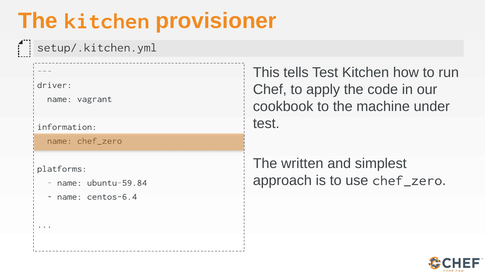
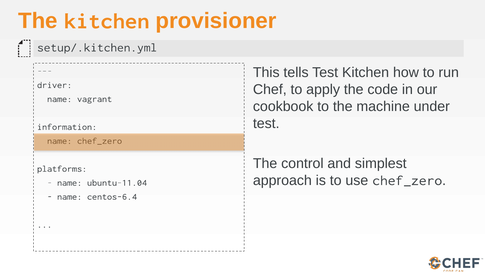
written: written -> control
ubuntu-59.84: ubuntu-59.84 -> ubuntu-11.04
